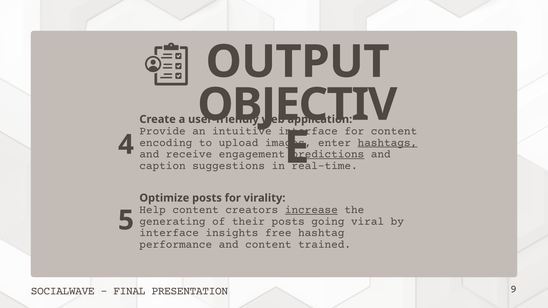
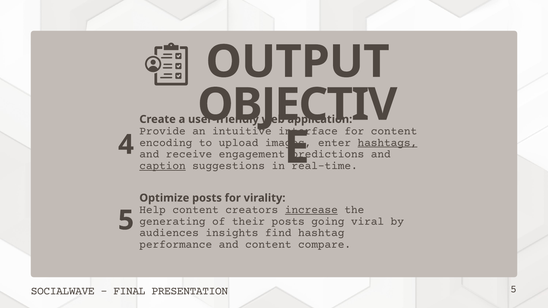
predictions underline: present -> none
caption underline: none -> present
interface at (169, 233): interface -> audiences
free: free -> find
trained: trained -> compare
PRESENTATION 9: 9 -> 5
